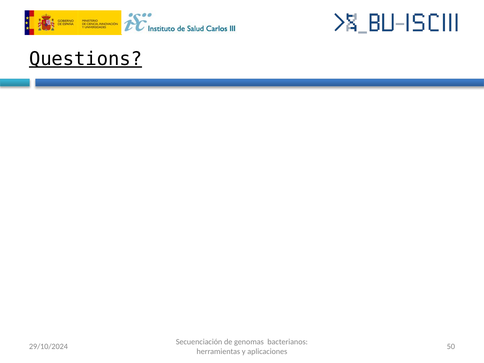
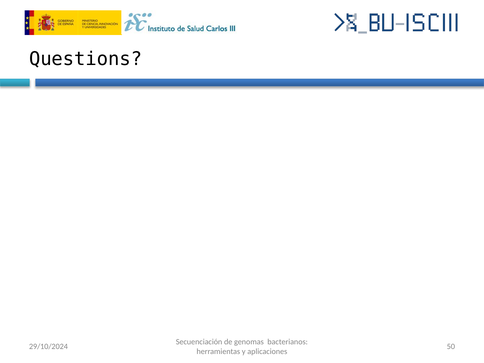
Questions underline: present -> none
